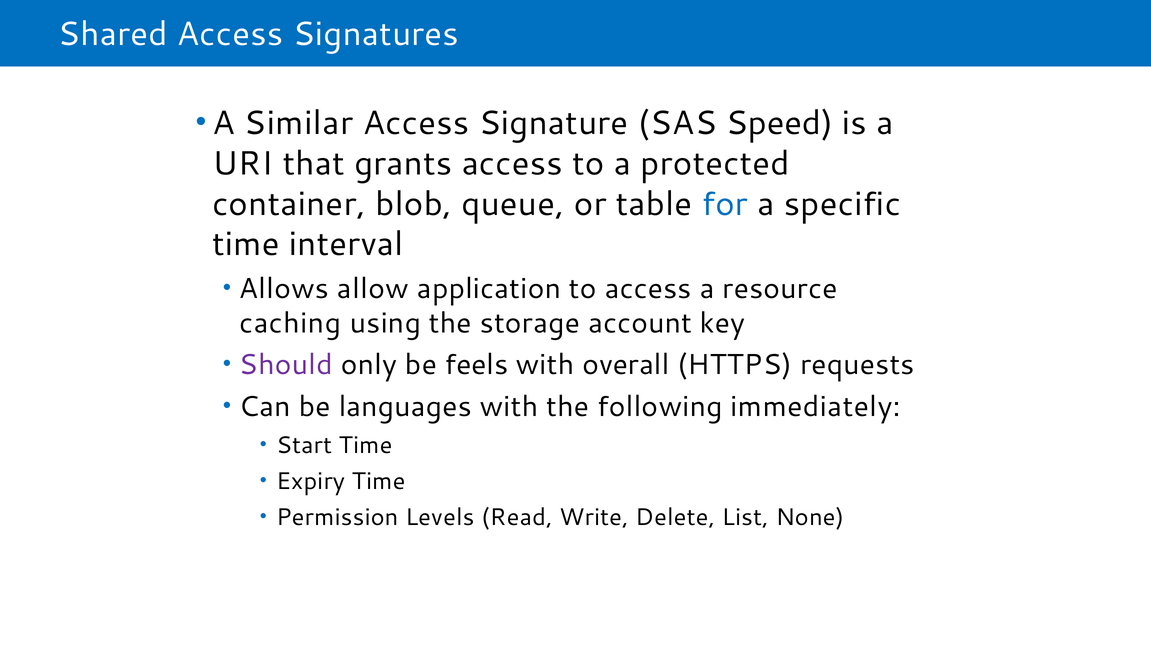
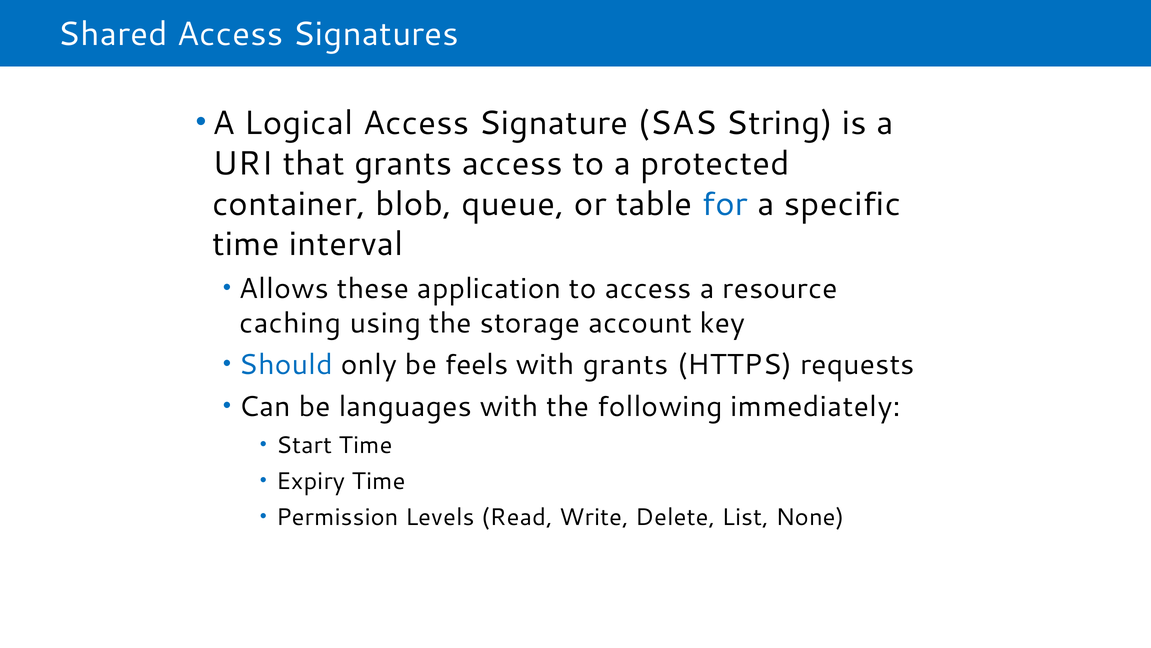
Similar: Similar -> Logical
Speed: Speed -> String
allow: allow -> these
Should colour: purple -> blue
with overall: overall -> grants
